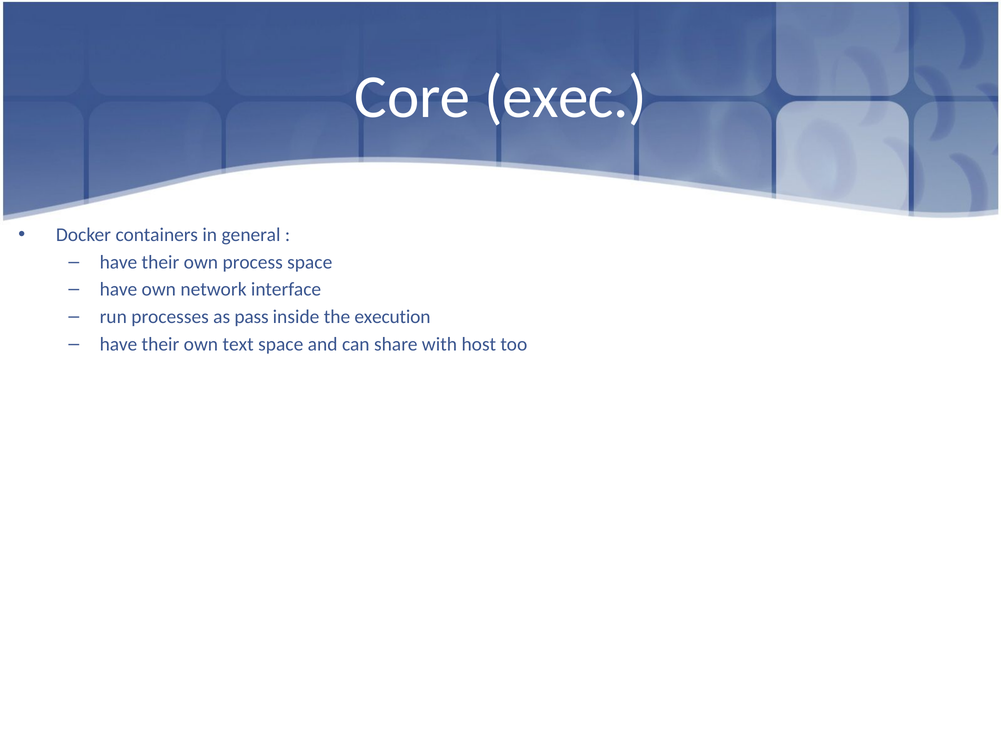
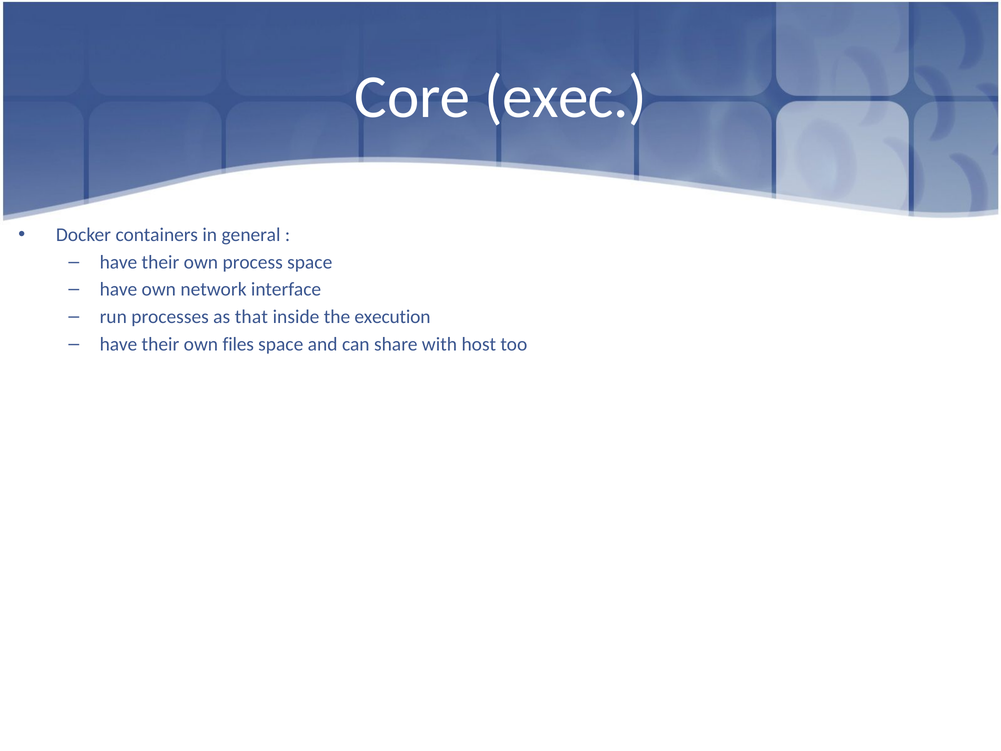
pass: pass -> that
text: text -> files
